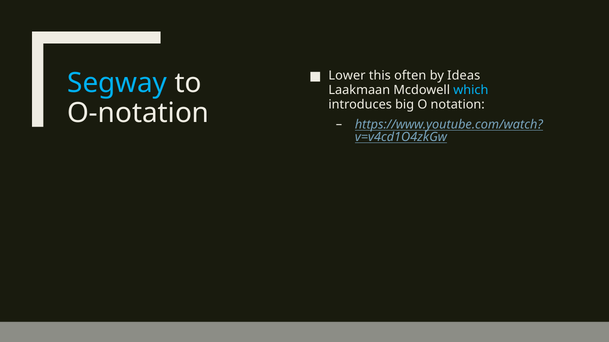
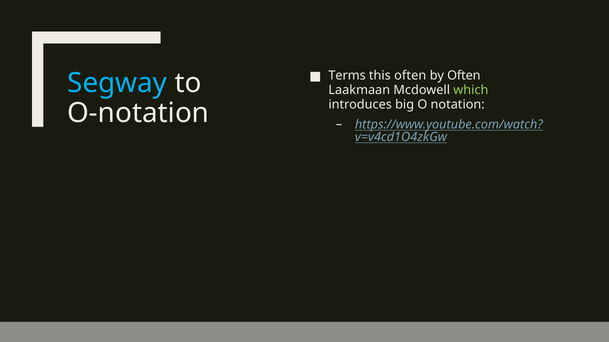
Lower: Lower -> Terms
by Ideas: Ideas -> Often
which colour: light blue -> light green
